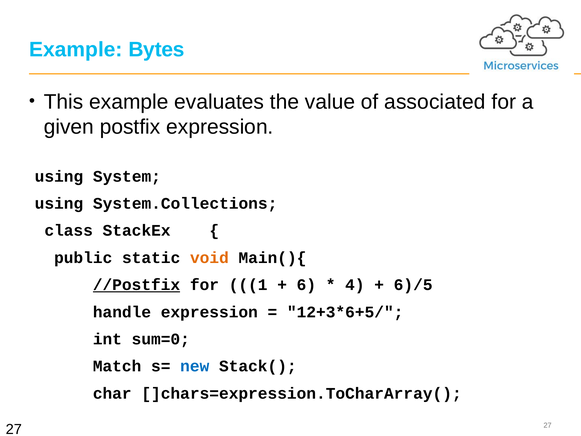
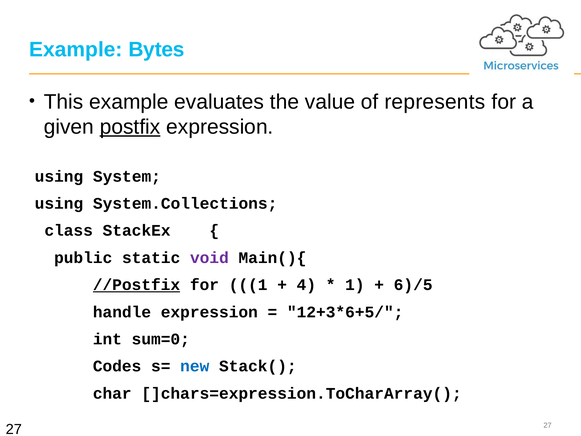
associated: associated -> represents
postfix underline: none -> present
void colour: orange -> purple
6: 6 -> 4
4 at (355, 285): 4 -> 1
Match: Match -> Codes
